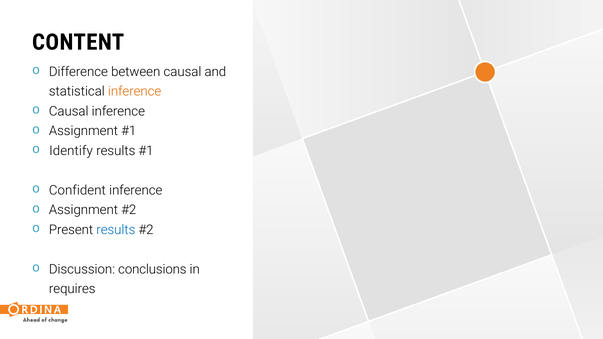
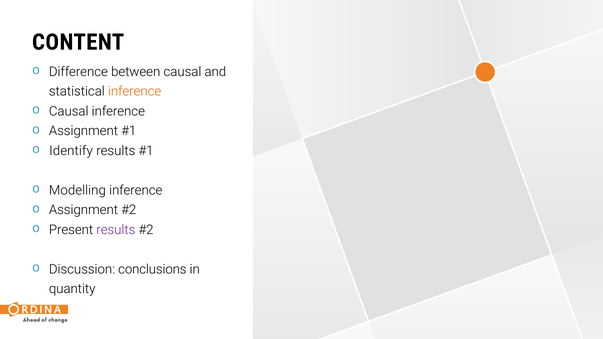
Confident: Confident -> Modelling
results at (116, 230) colour: blue -> purple
requires: requires -> quantity
